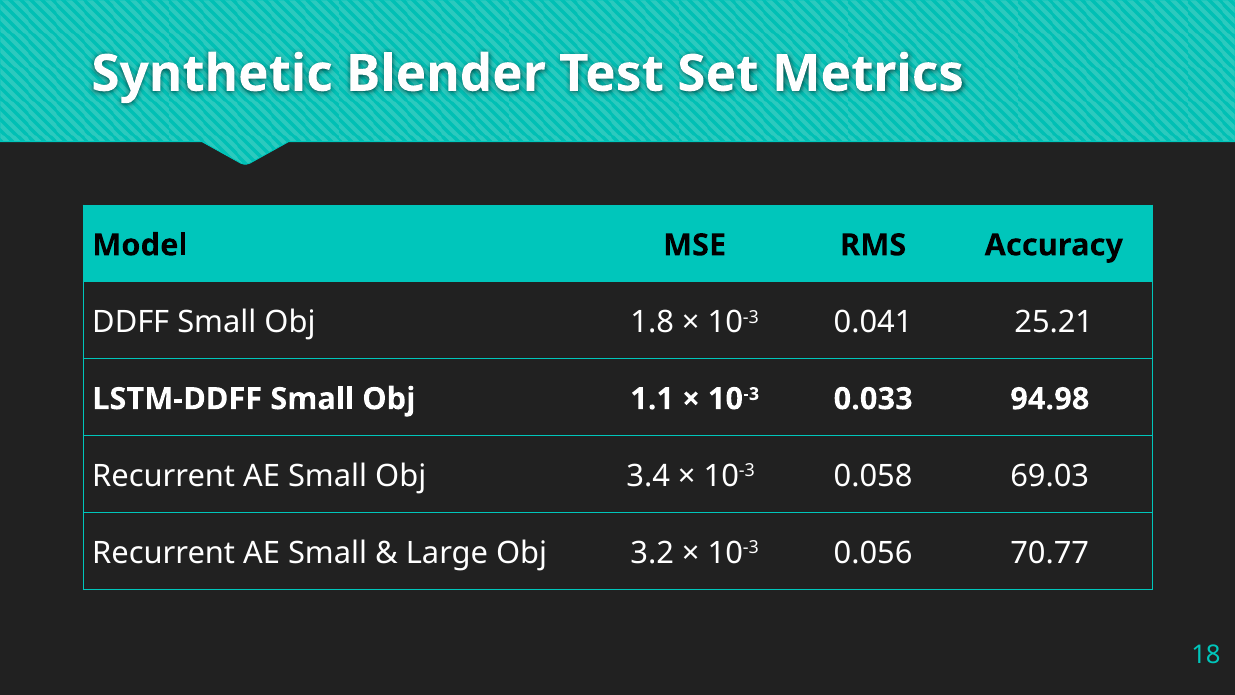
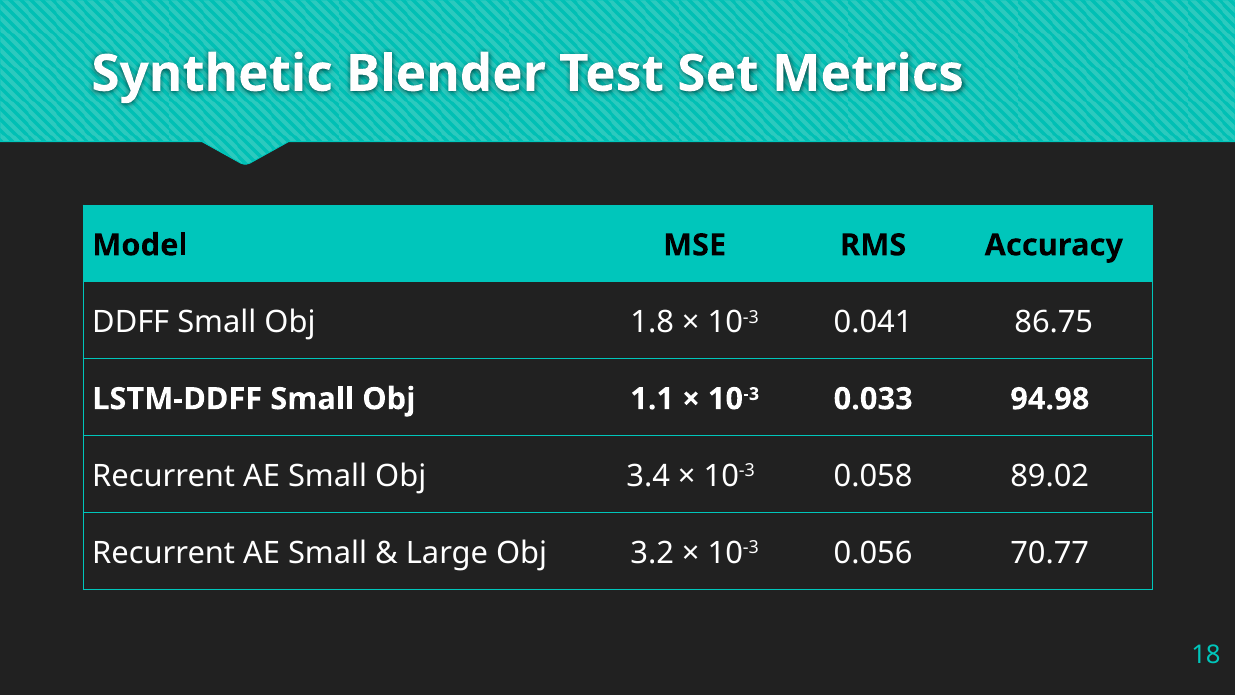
25.21: 25.21 -> 86.75
69.03: 69.03 -> 89.02
